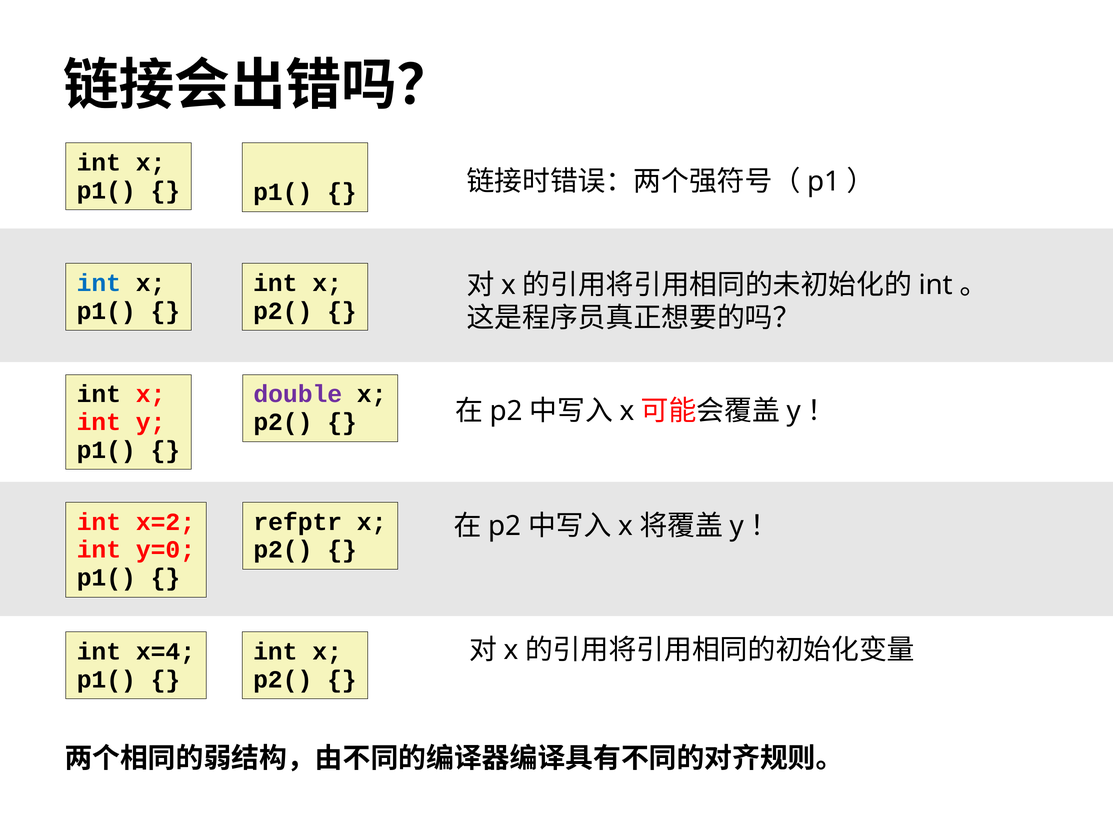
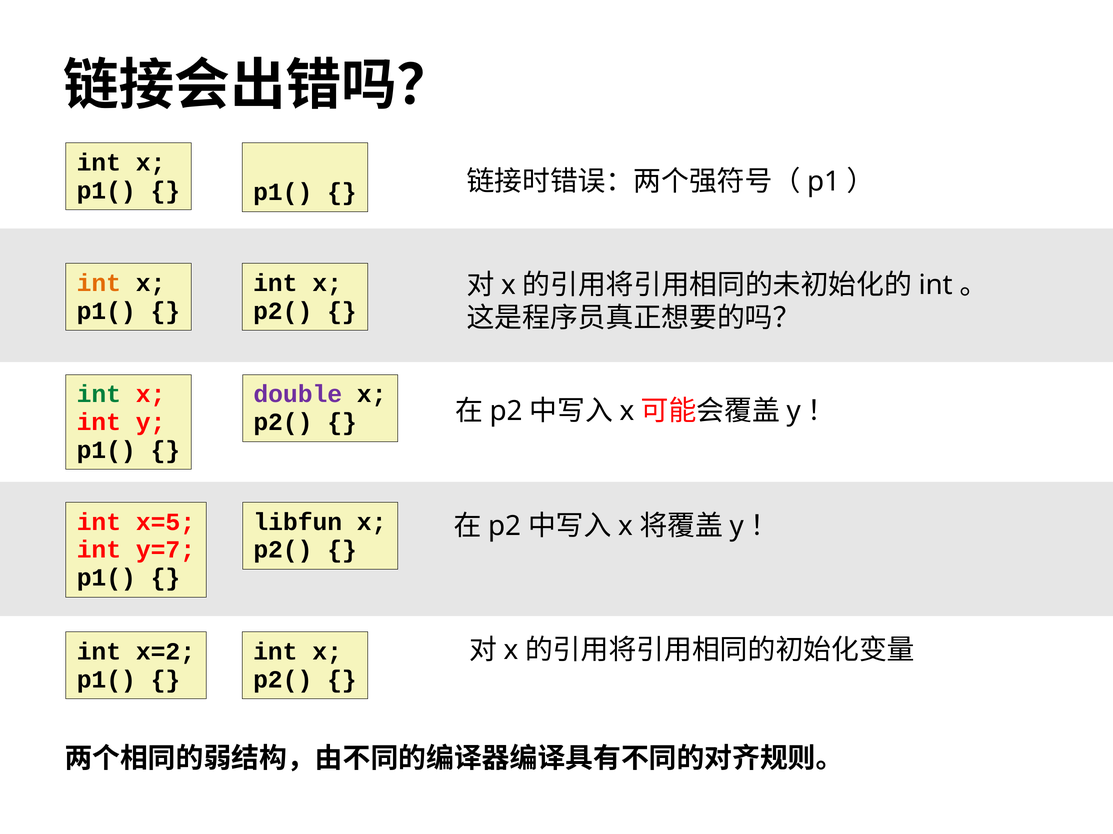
int at (99, 283) colour: blue -> orange
int at (99, 395) colour: black -> green
x=2: x=2 -> x=5
refptr: refptr -> libfun
y=0: y=0 -> y=7
x=4: x=4 -> x=2
